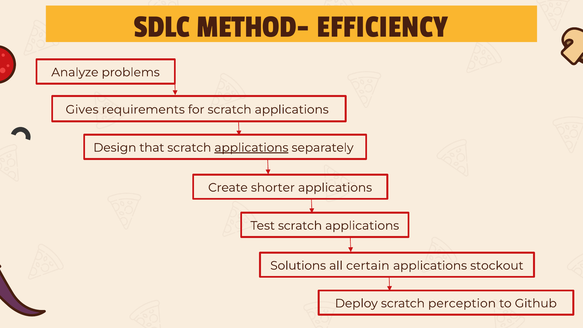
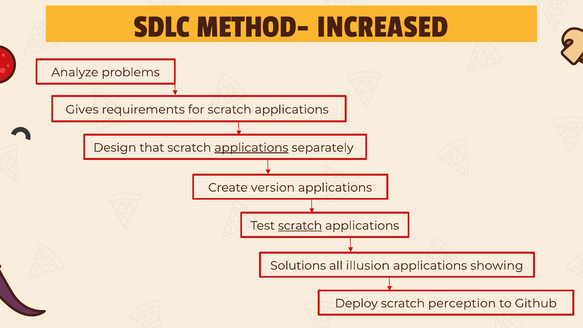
EFFICIENCY: EFFICIENCY -> INCREASED
shorter: shorter -> version
scratch at (300, 226) underline: none -> present
certain: certain -> illusion
stockout: stockout -> showing
